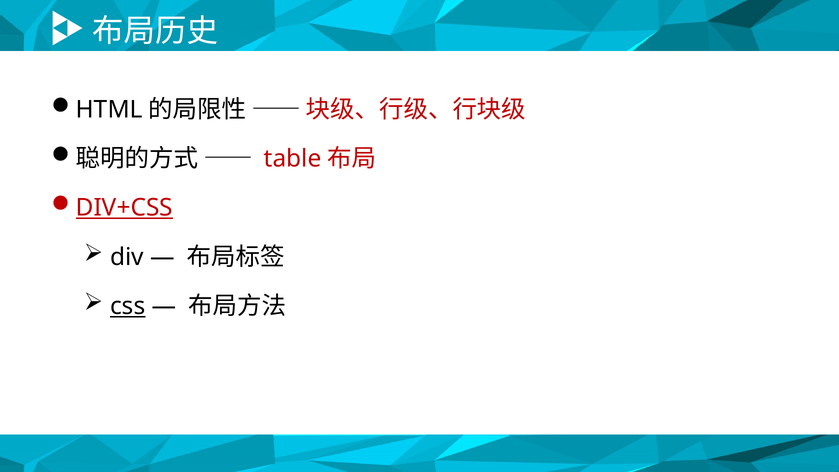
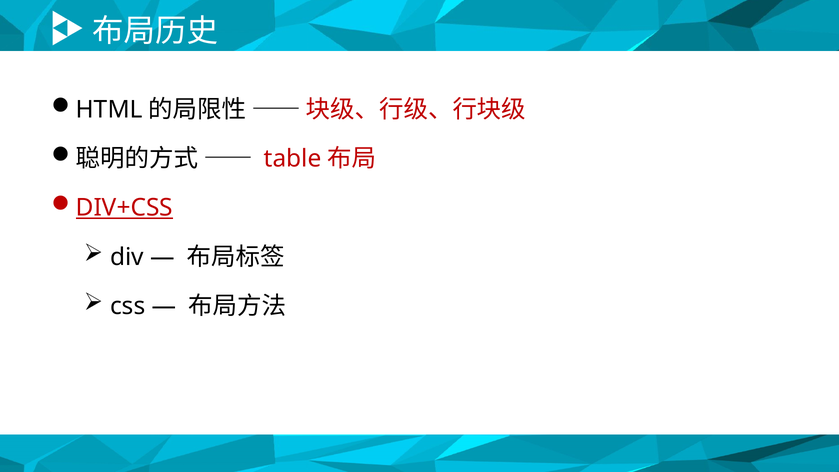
css underline: present -> none
